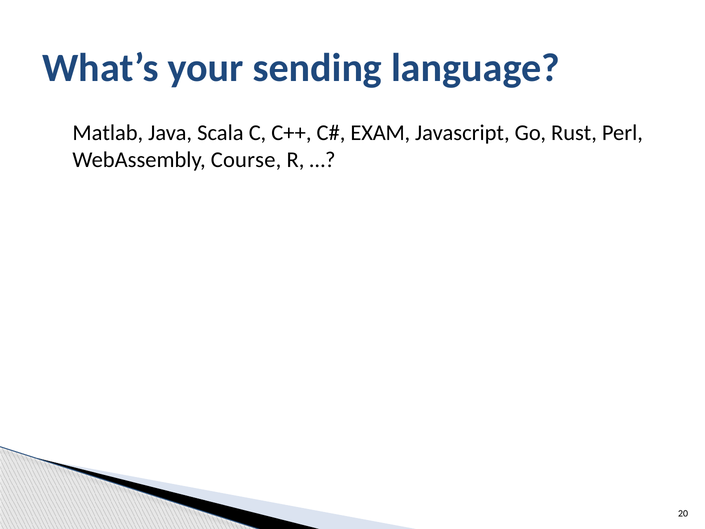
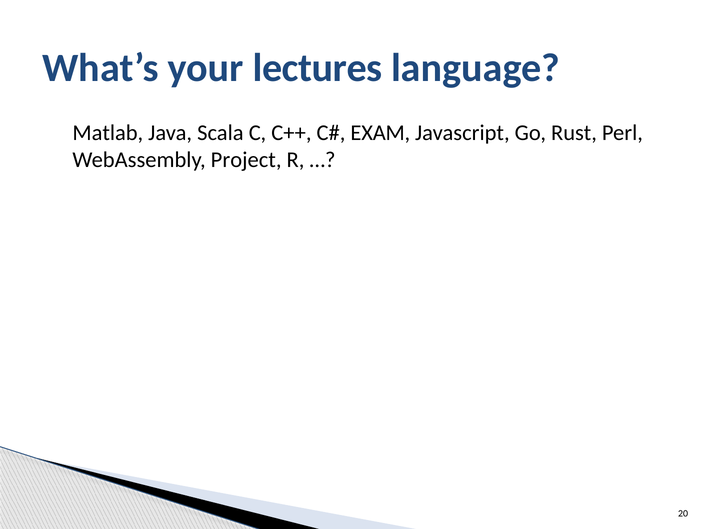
sending: sending -> lectures
Course: Course -> Project
